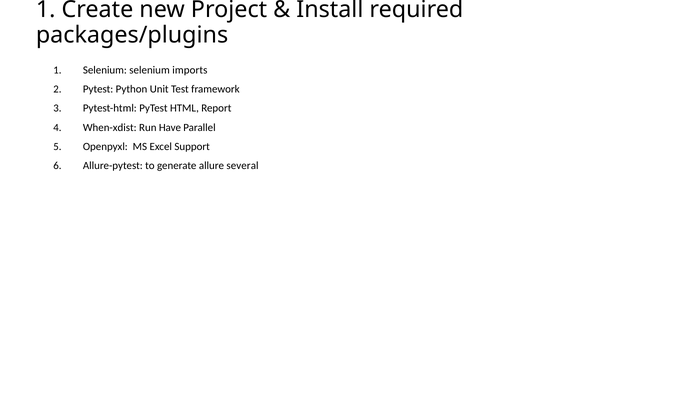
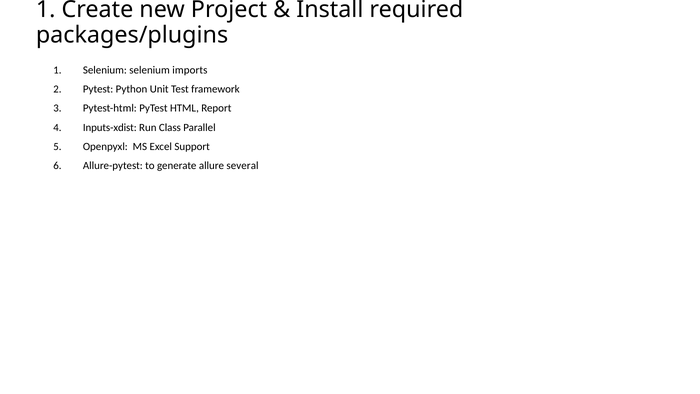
When-xdist: When-xdist -> Inputs-xdist
Have: Have -> Class
